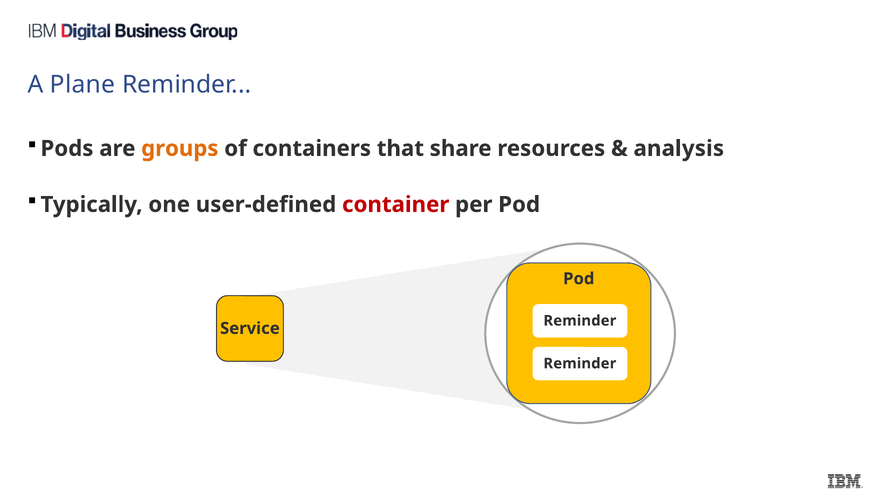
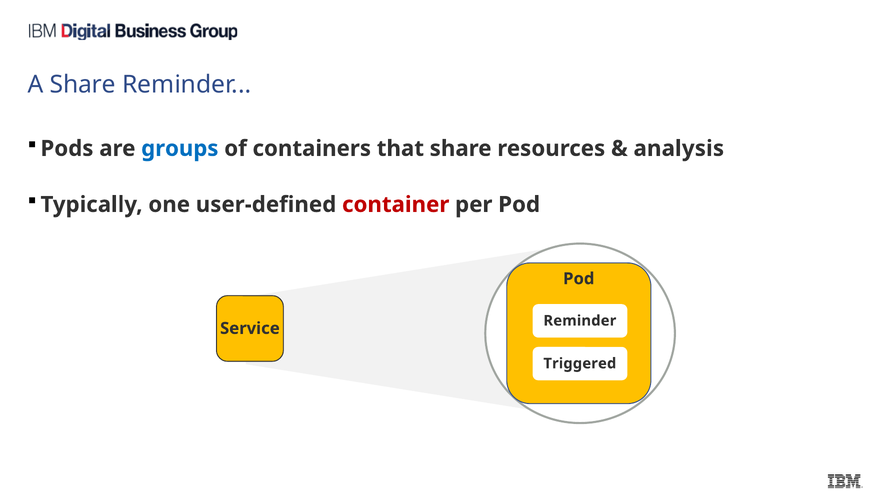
A Plane: Plane -> Share
groups colour: orange -> blue
Reminder at (580, 364): Reminder -> Triggered
